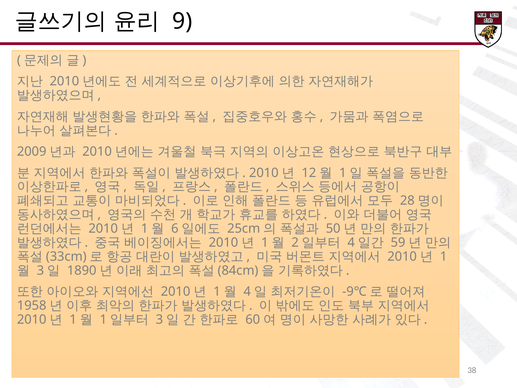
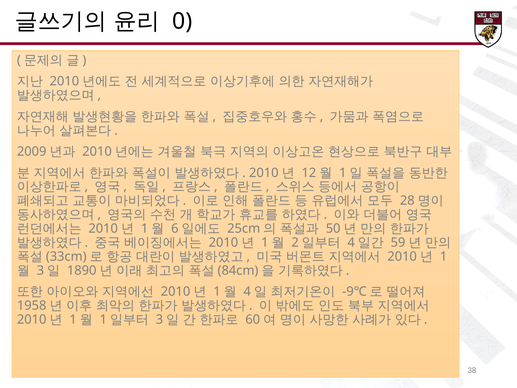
9: 9 -> 0
